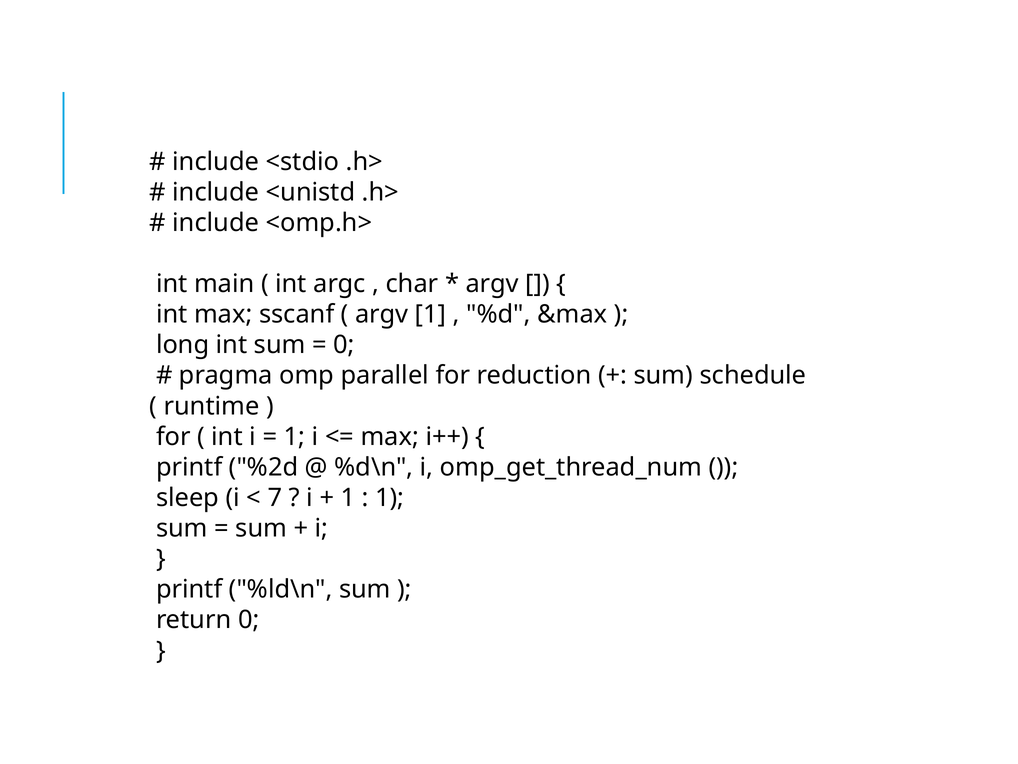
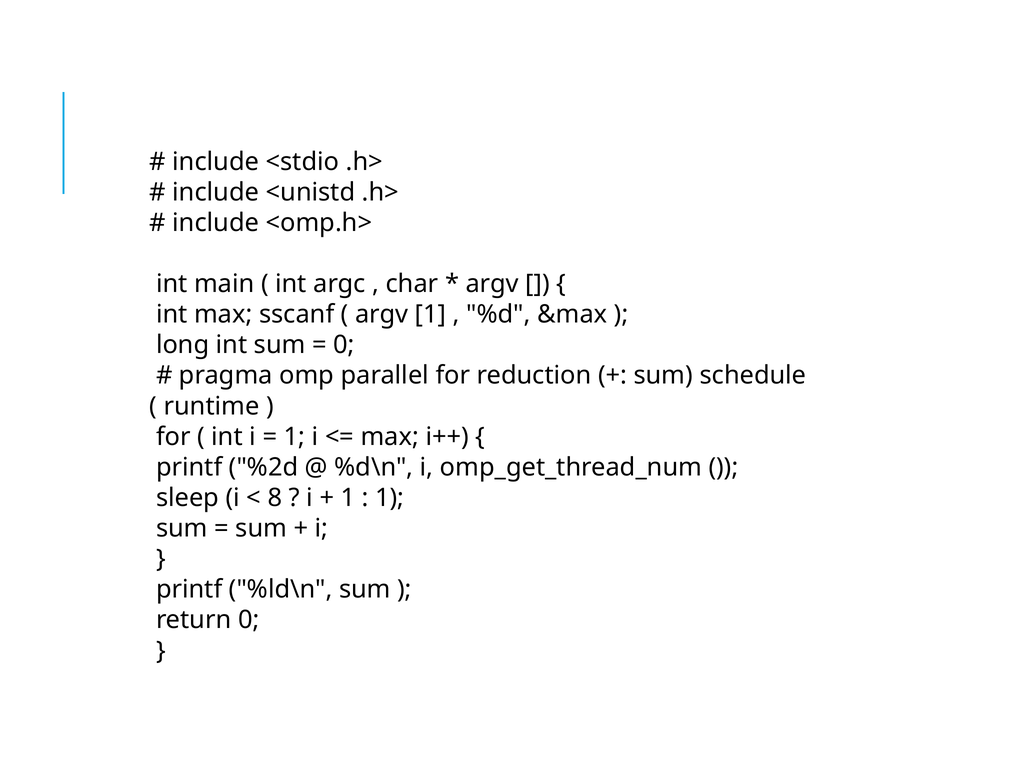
7: 7 -> 8
